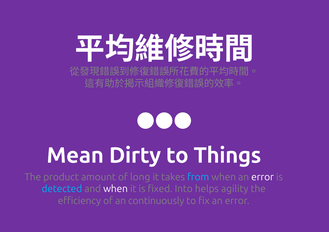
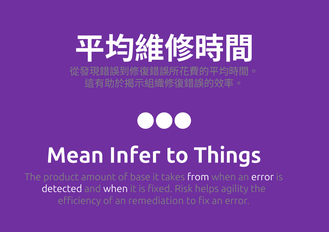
Dirty: Dirty -> Infer
long: long -> base
from colour: light blue -> white
detected colour: light blue -> white
Into: Into -> Risk
continuously: continuously -> remediation
